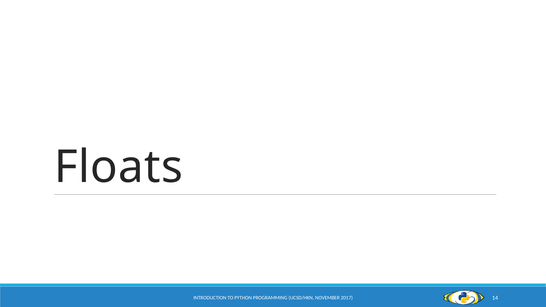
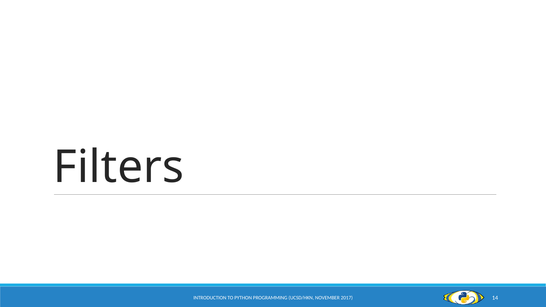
Floats: Floats -> Filters
